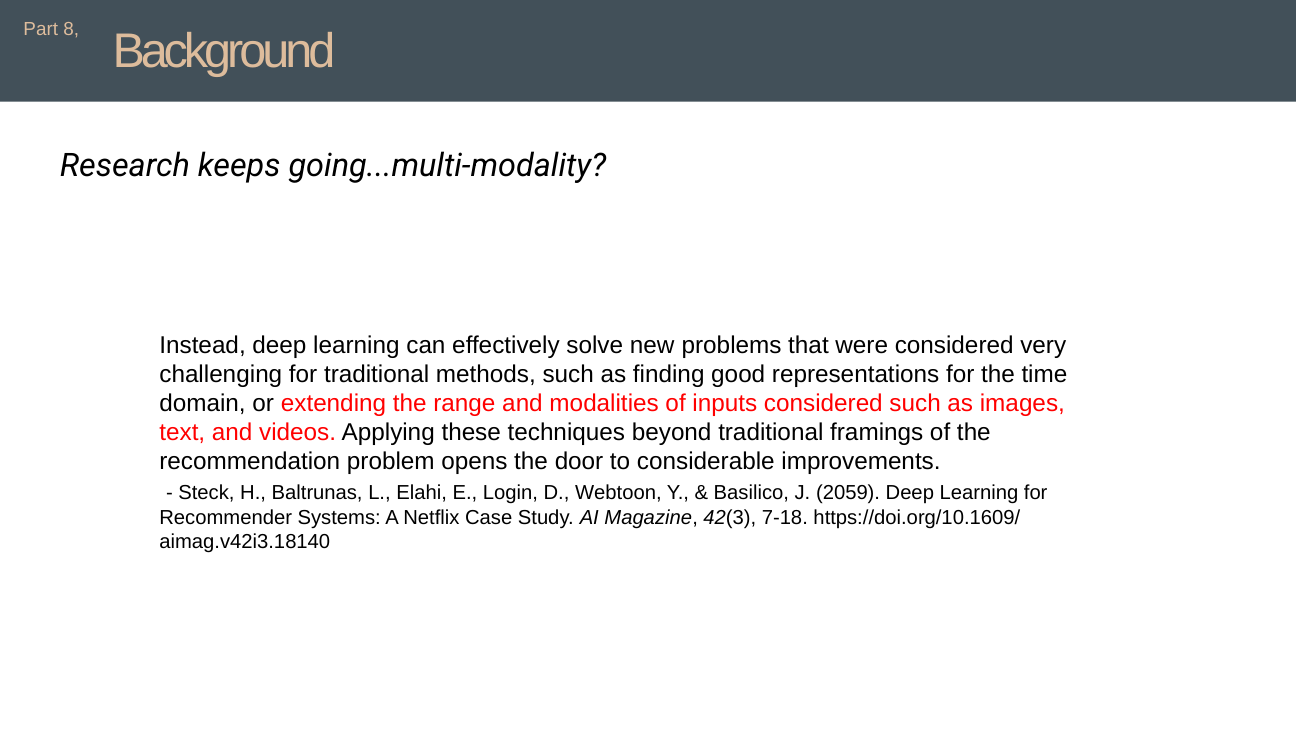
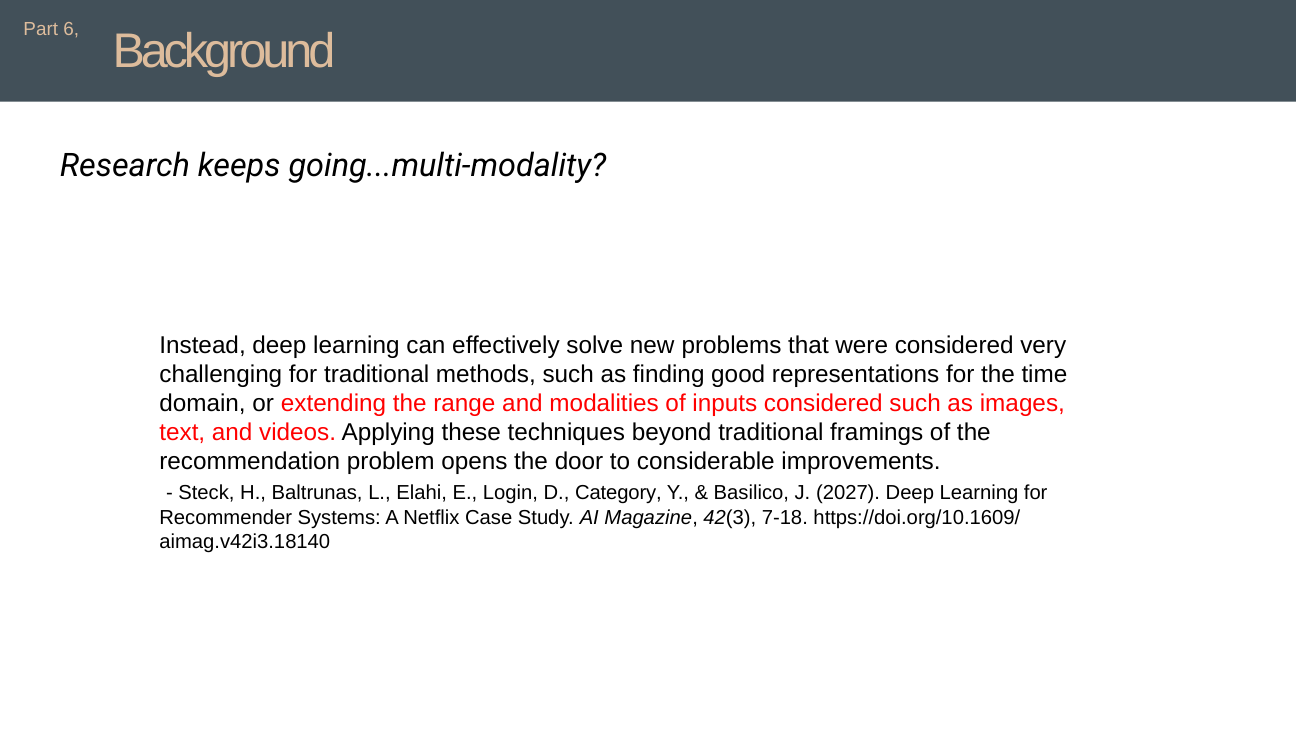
8: 8 -> 6
Webtoon: Webtoon -> Category
2059: 2059 -> 2027
